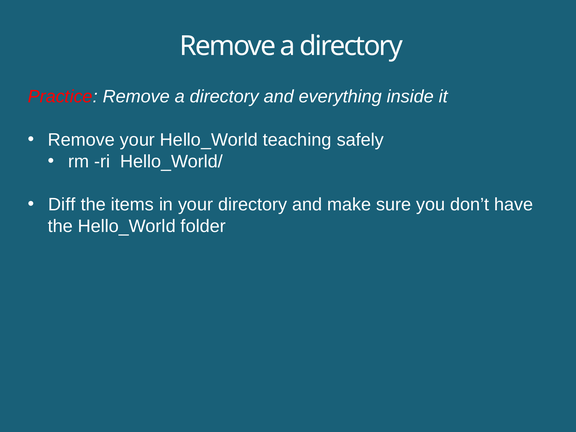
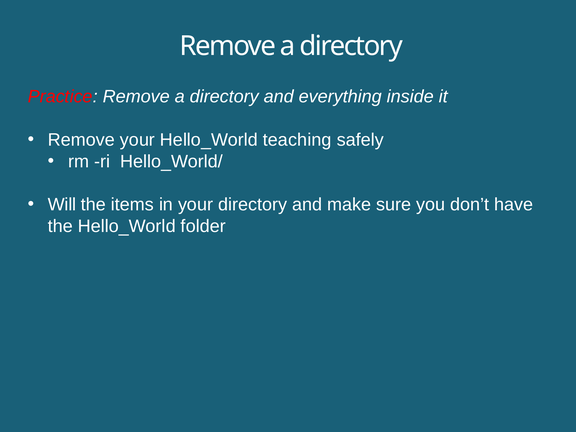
Diff: Diff -> Will
